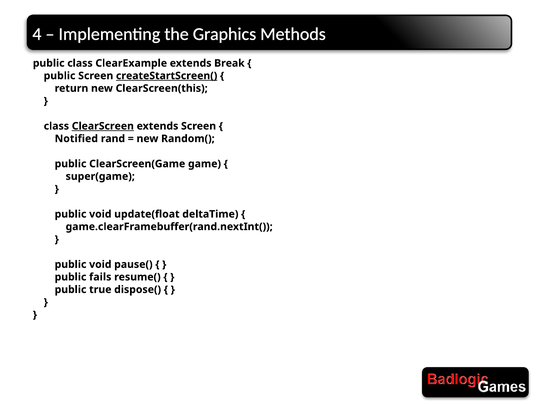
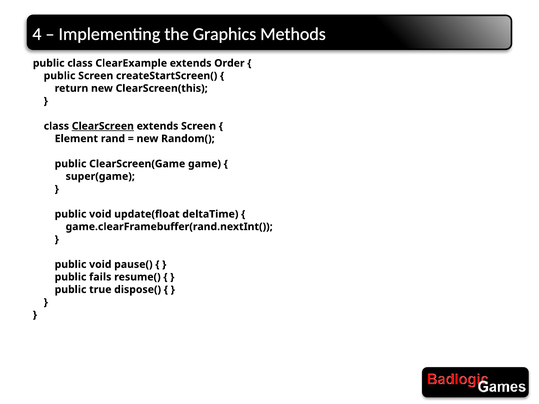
Break: Break -> Order
createStartScreen( underline: present -> none
Notified: Notified -> Element
